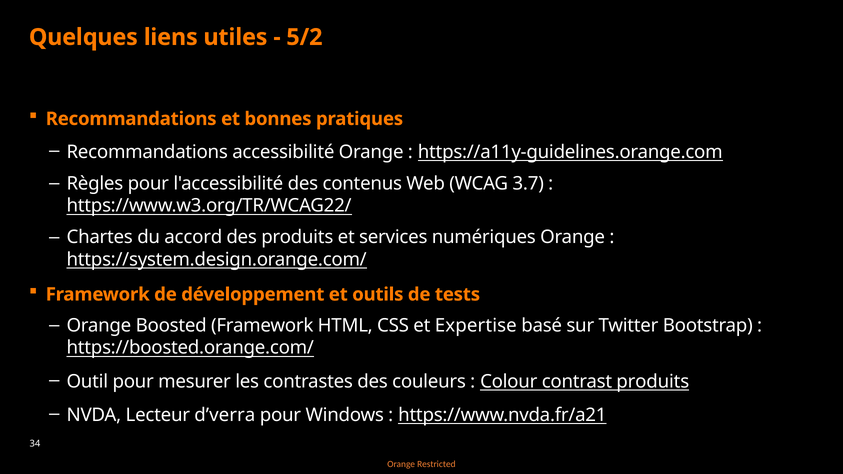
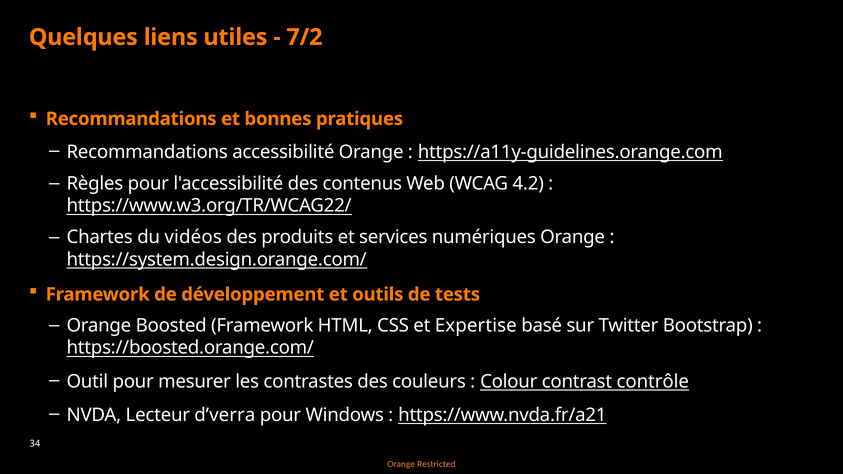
5/2: 5/2 -> 7/2
3.7: 3.7 -> 4.2
accord: accord -> vidéos
contrast produits: produits -> contrôle
